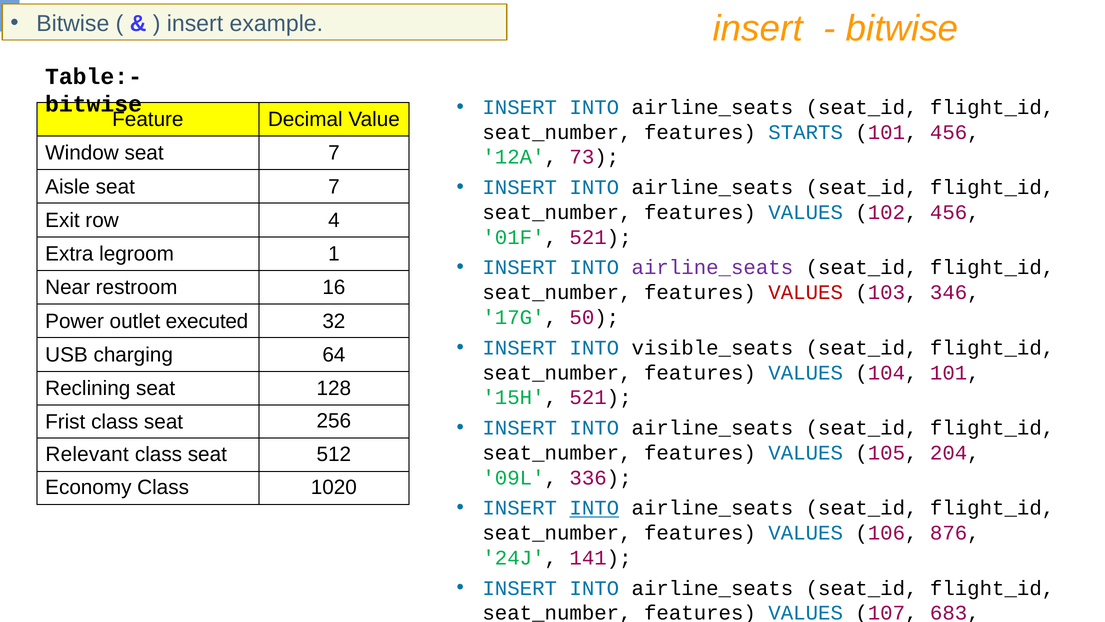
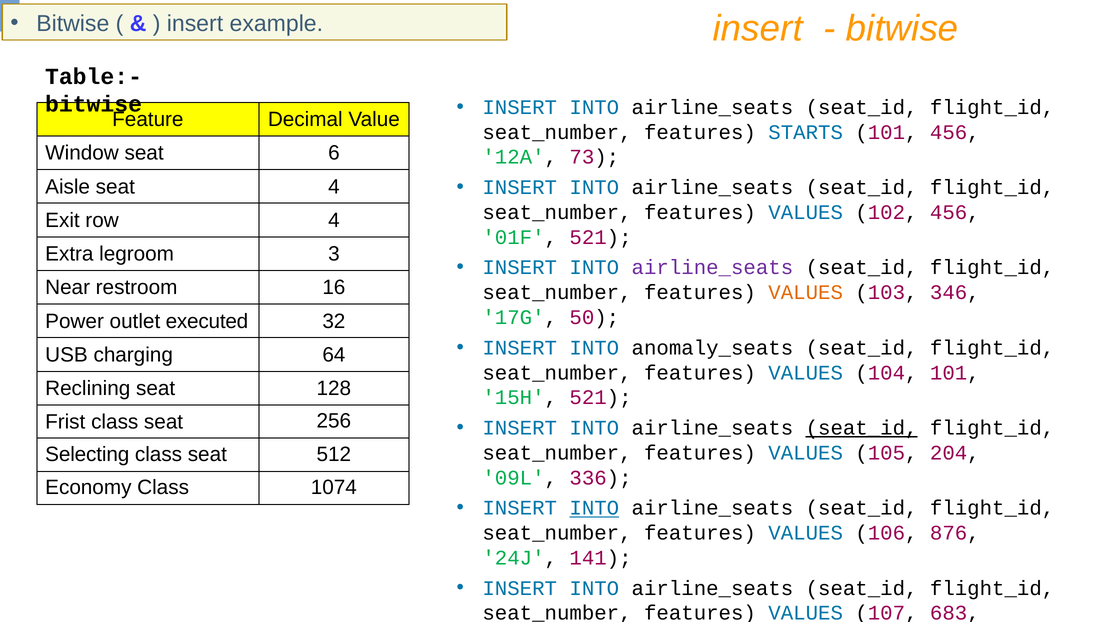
Window seat 7: 7 -> 6
Aisle seat 7: 7 -> 4
1: 1 -> 3
VALUES at (806, 292) colour: red -> orange
visible_seats: visible_seats -> anomaly_seats
seat_id at (862, 428) underline: none -> present
Relevant: Relevant -> Selecting
1020: 1020 -> 1074
